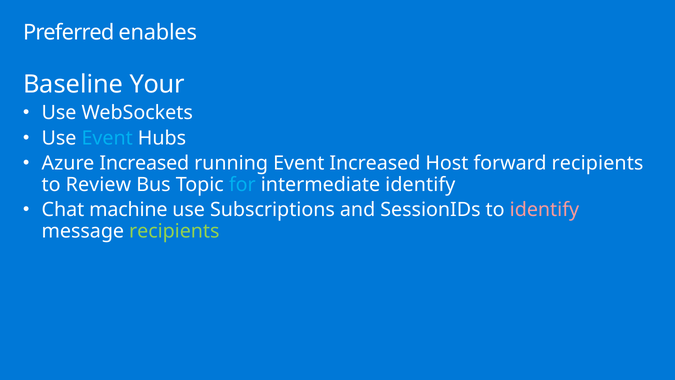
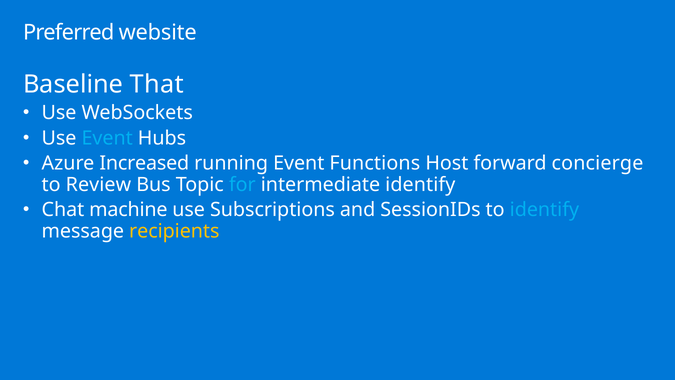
enables: enables -> website
Your: Your -> That
Event Increased: Increased -> Functions
forward recipients: recipients -> concierge
identify at (544, 210) colour: pink -> light blue
recipients at (174, 231) colour: light green -> yellow
